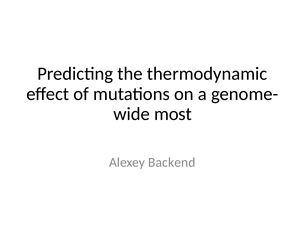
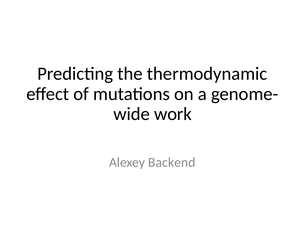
most: most -> work
